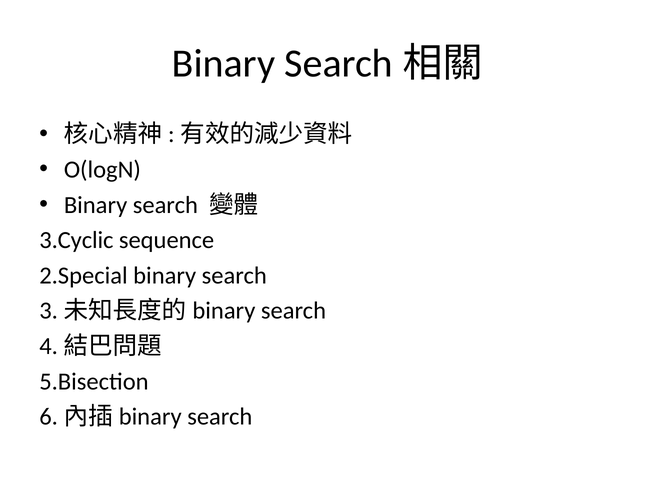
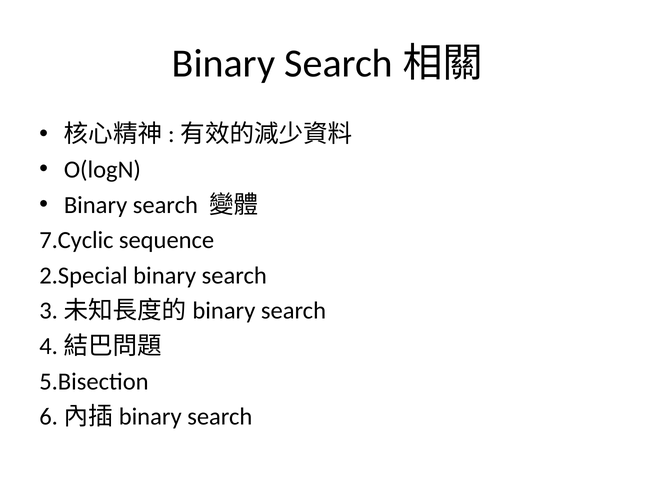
3.Cyclic: 3.Cyclic -> 7.Cyclic
